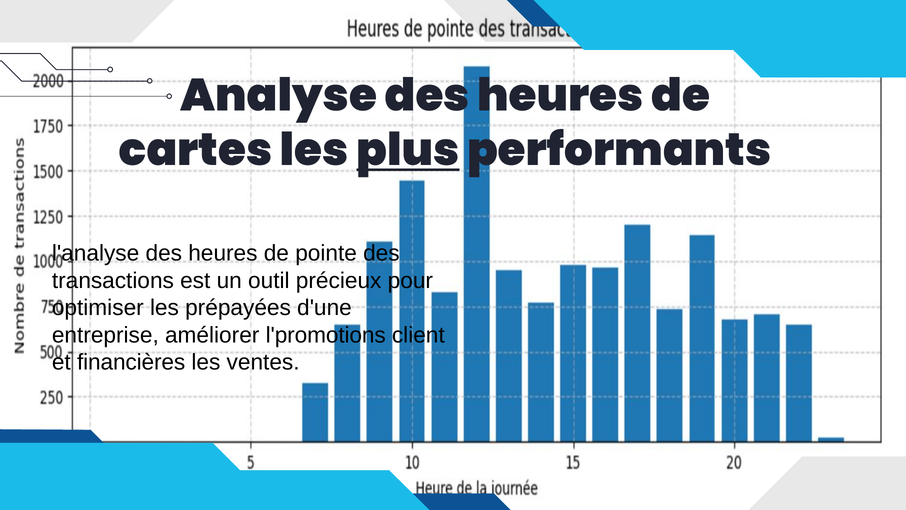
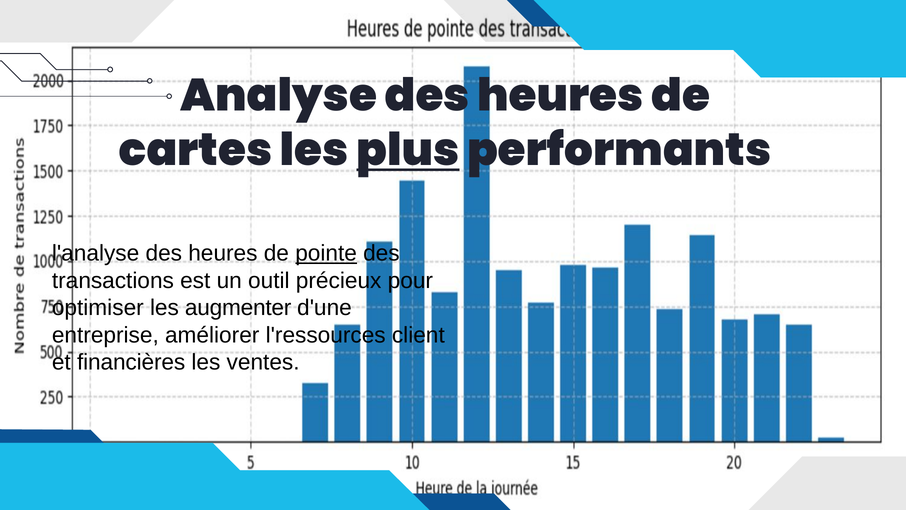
pointe underline: none -> present
prépayées: prépayées -> augmenter
l'promotions: l'promotions -> l'ressources
